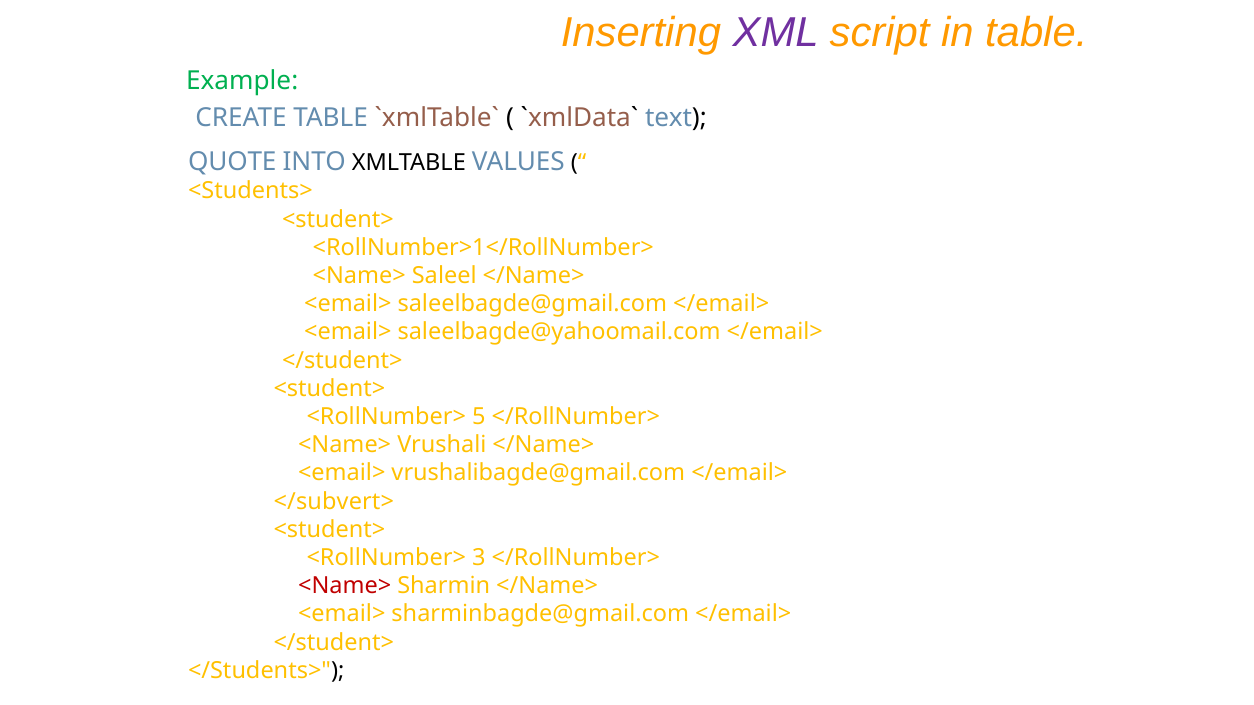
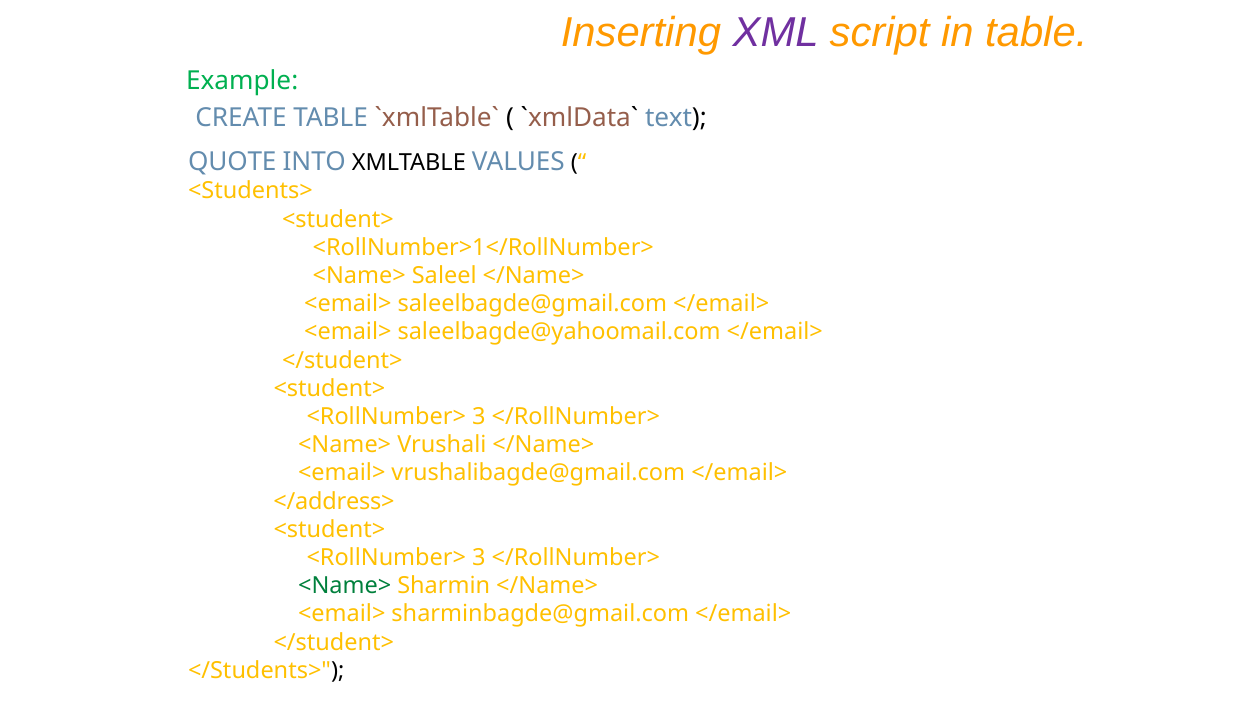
5 at (479, 417): 5 -> 3
</subvert>: </subvert> -> </address>
<Name> at (345, 586) colour: red -> green
